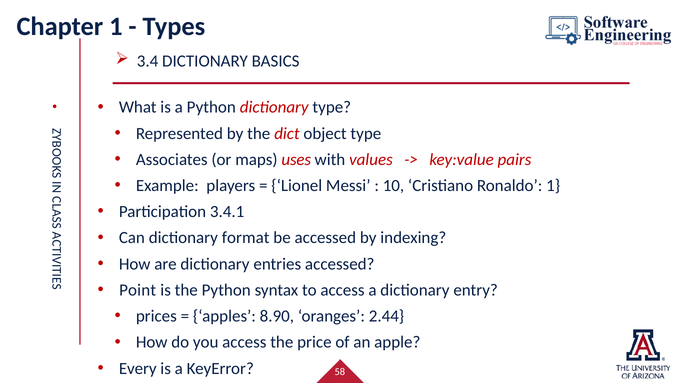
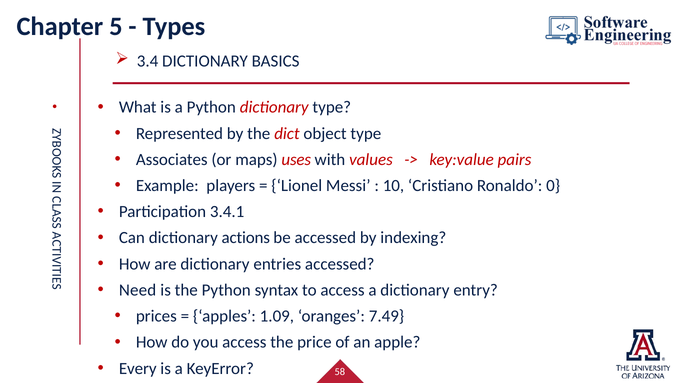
Chapter 1: 1 -> 5
Ronaldo 1: 1 -> 0
format: format -> actions
Point: Point -> Need
8.90: 8.90 -> 1.09
2.44: 2.44 -> 7.49
